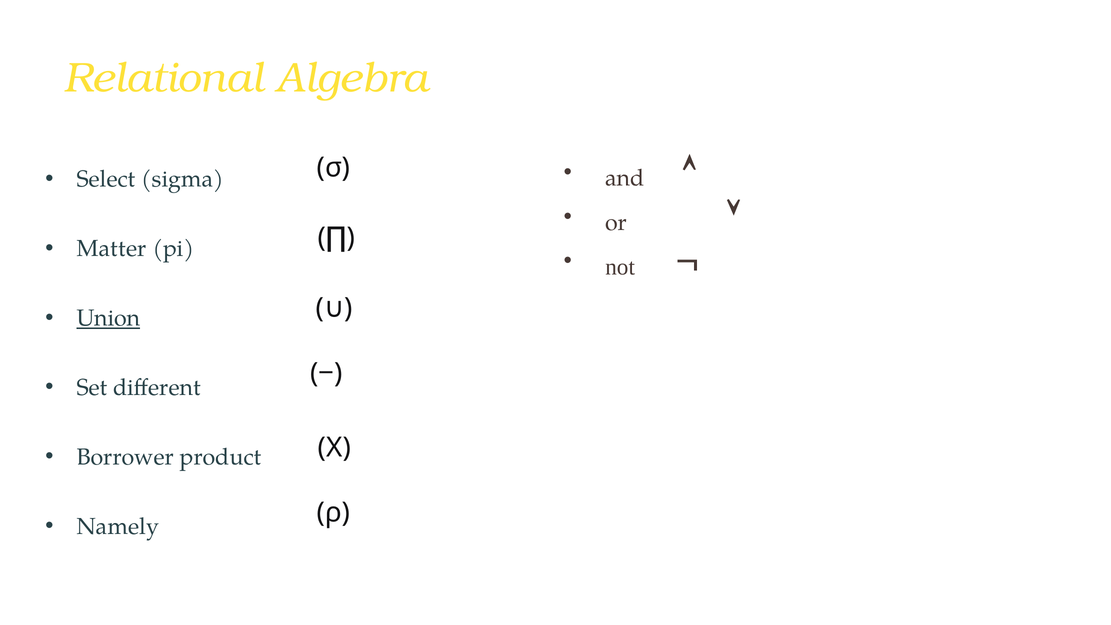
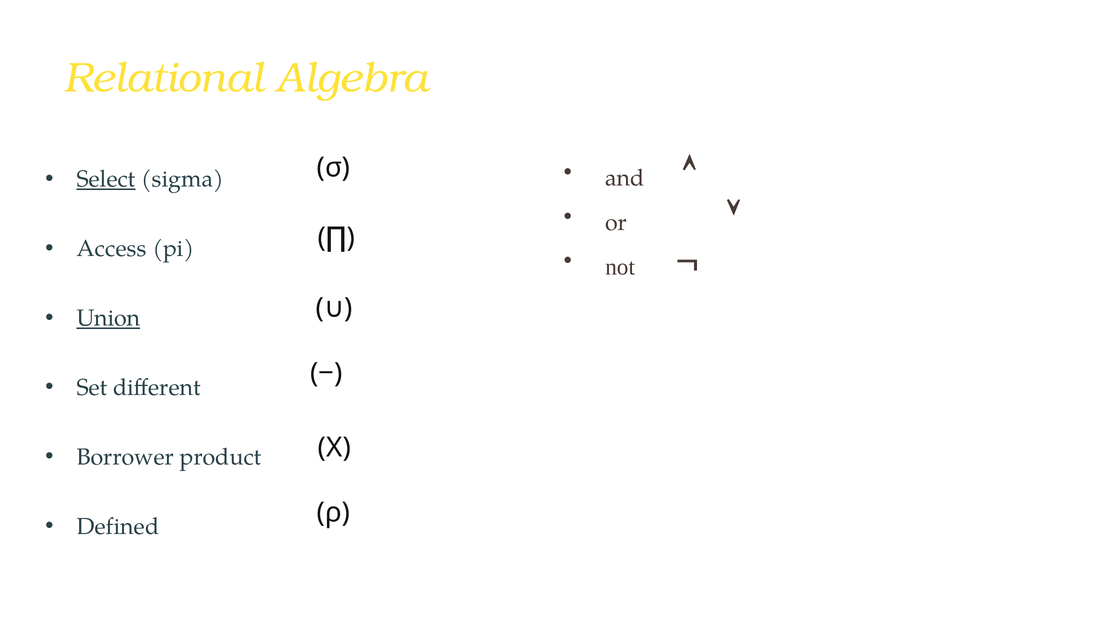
Select underline: none -> present
Matter: Matter -> Access
Namely: Namely -> Defined
